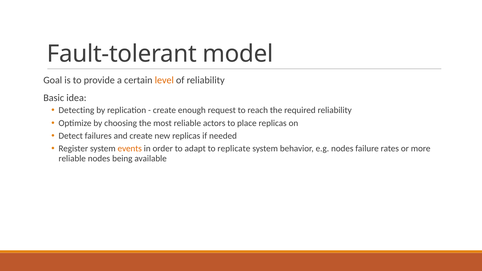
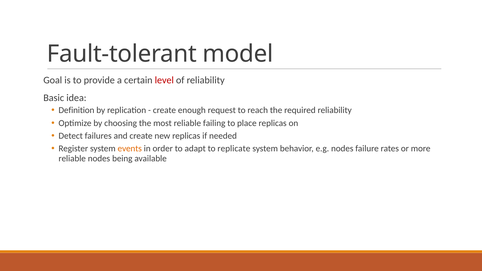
level colour: orange -> red
Detecting: Detecting -> Definition
actors: actors -> failing
